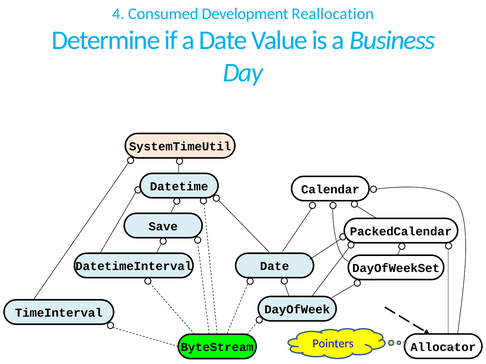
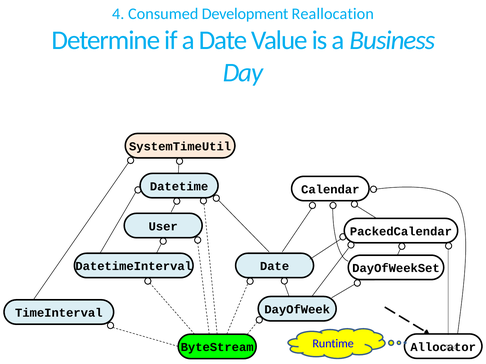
Save: Save -> User
Pointers: Pointers -> Runtime
